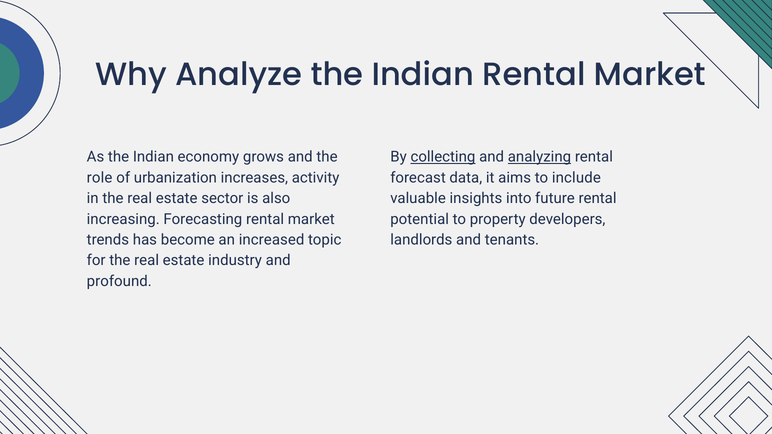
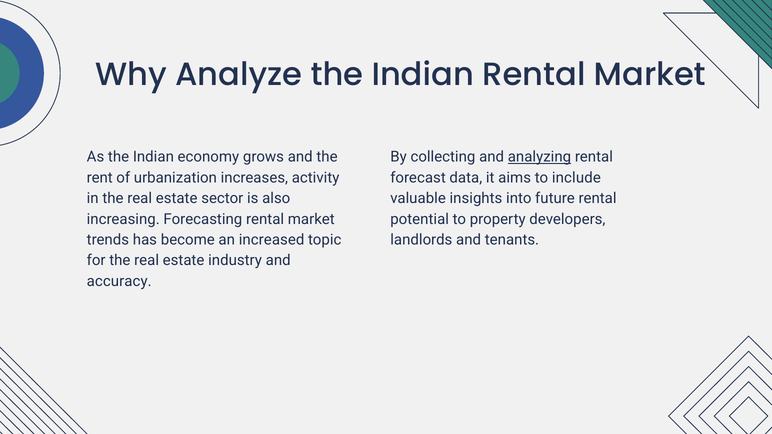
collecting underline: present -> none
role: role -> rent
profound: profound -> accuracy
